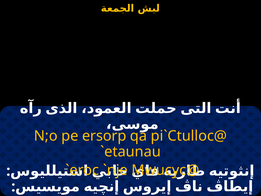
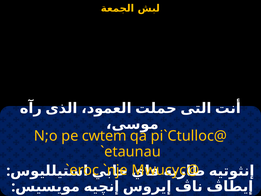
ersorp: ersorp -> cwtem
